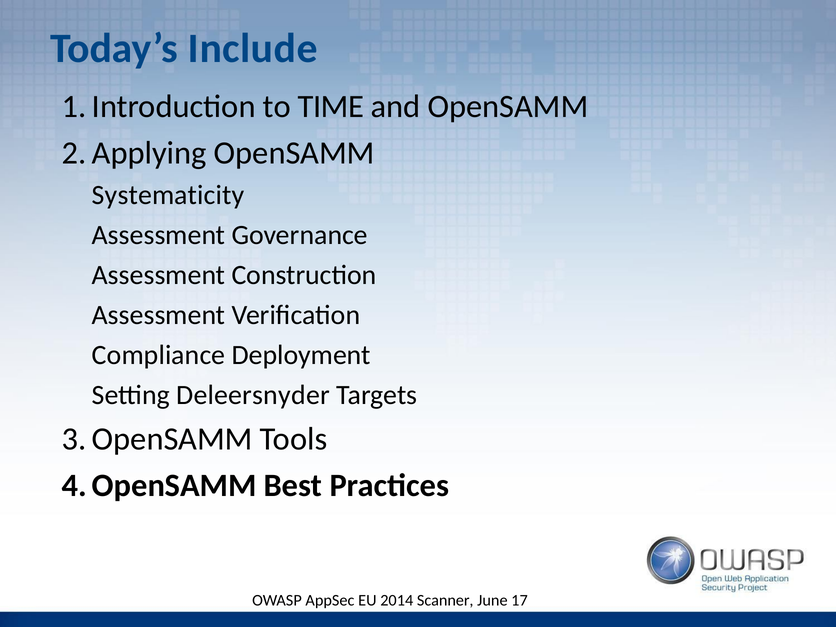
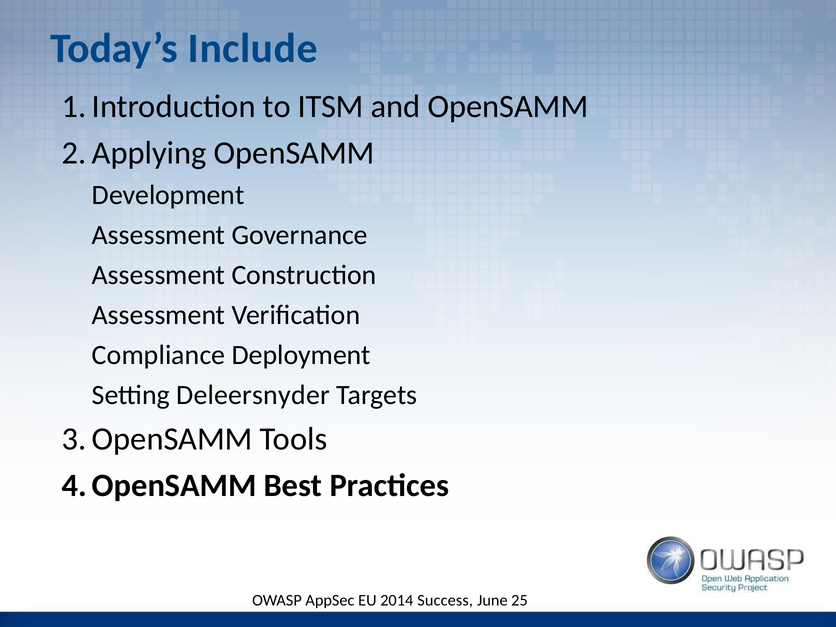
TIME: TIME -> ITSM
Systematicity: Systematicity -> Development
Scanner: Scanner -> Success
17: 17 -> 25
